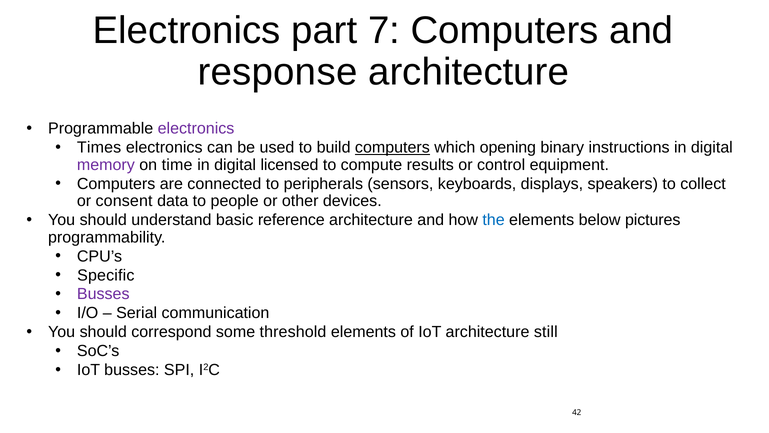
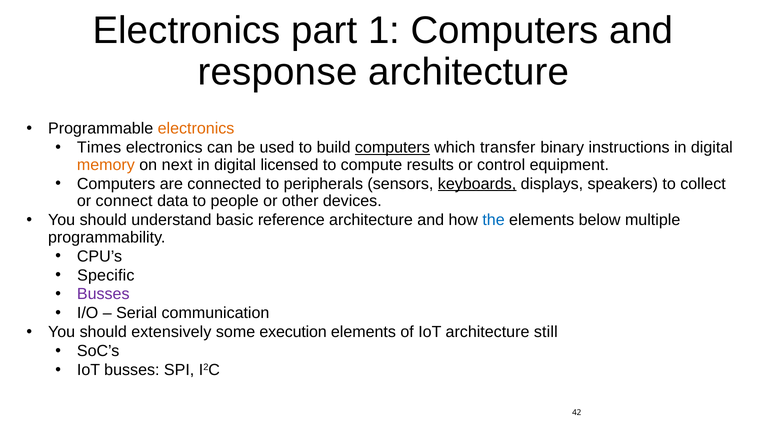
7: 7 -> 1
electronics at (196, 128) colour: purple -> orange
opening: opening -> transfer
memory colour: purple -> orange
time: time -> next
keyboards underline: none -> present
consent: consent -> connect
pictures: pictures -> multiple
correspond: correspond -> extensively
threshold: threshold -> execution
